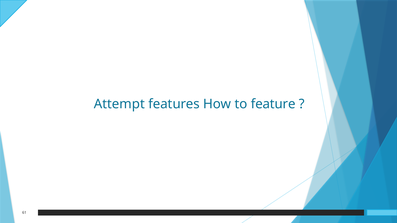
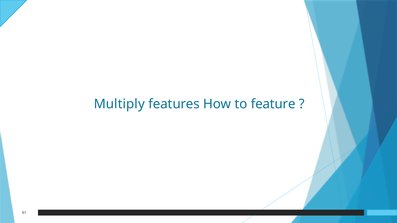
Attempt: Attempt -> Multiply
